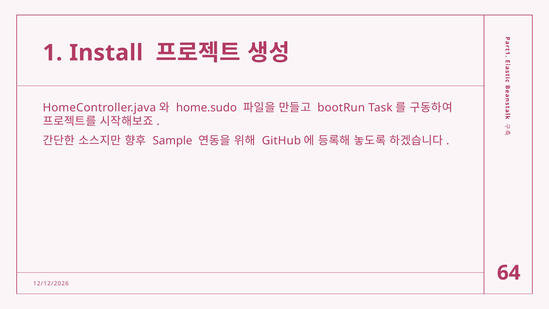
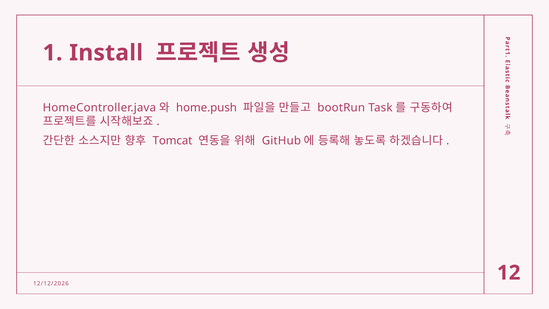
home.sudo: home.sudo -> home.push
Sample: Sample -> Tomcat
64: 64 -> 12
